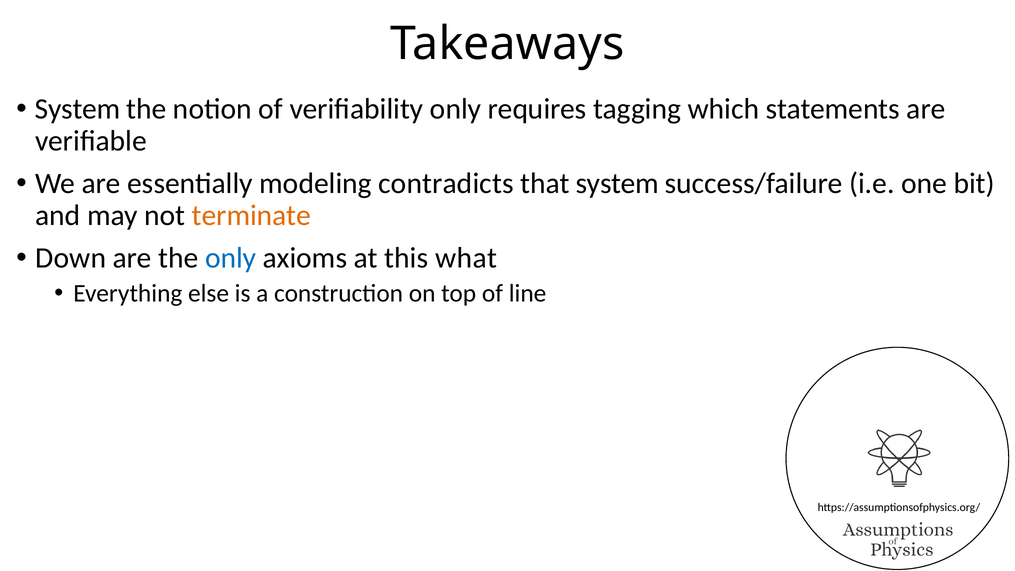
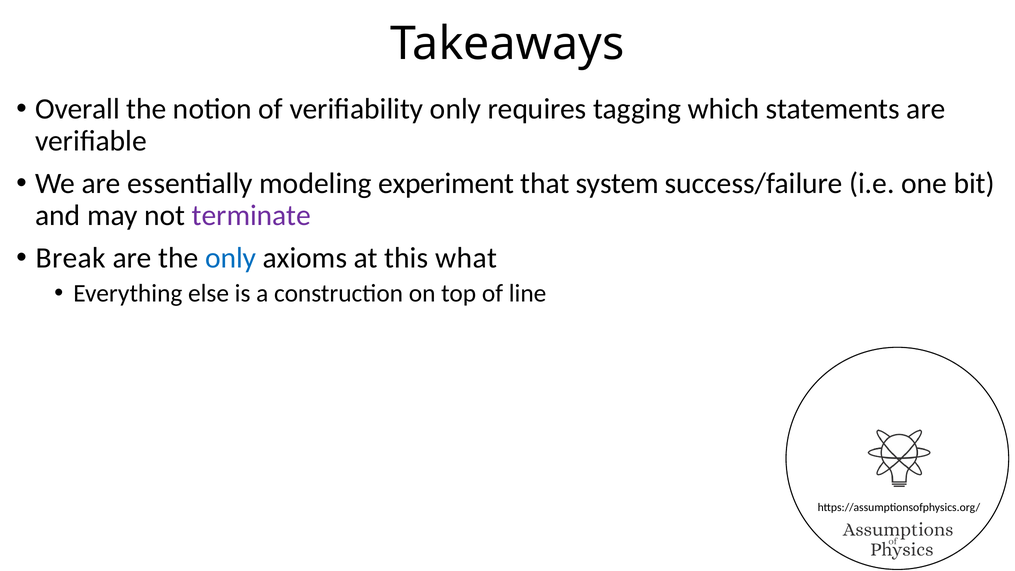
System at (78, 109): System -> Overall
contradicts: contradicts -> experiment
terminate colour: orange -> purple
Down: Down -> Break
